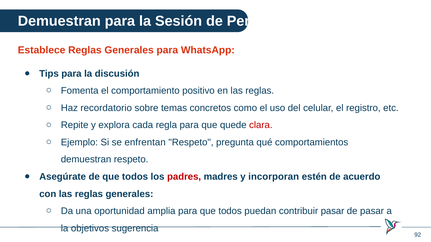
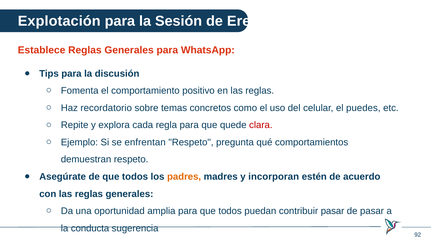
Demuestran at (59, 21): Demuestran -> Explotación
Pero: Pero -> Eres
registro: registro -> puedes
padres colour: red -> orange
objetivos: objetivos -> conducta
